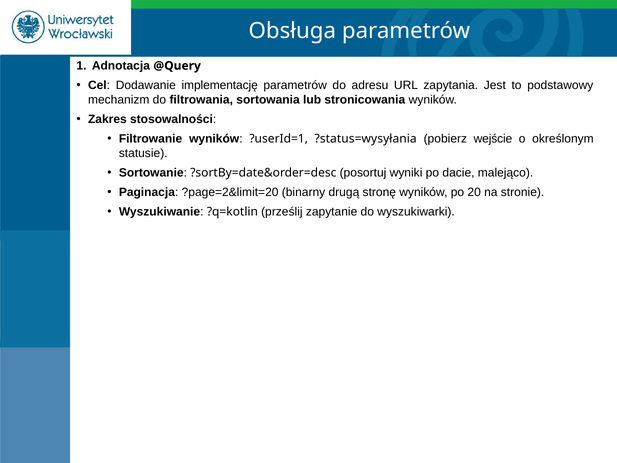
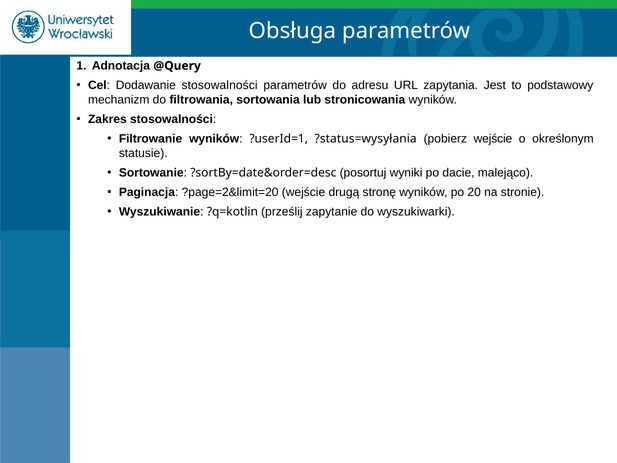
Dodawanie implementację: implementację -> stosowalności
?page=2&limit=20 binarny: binarny -> wejście
